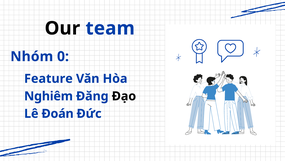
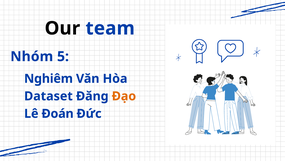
0: 0 -> 5
Feature: Feature -> Nghiêm
Nghiêm: Nghiêm -> Dataset
Đạo colour: black -> orange
